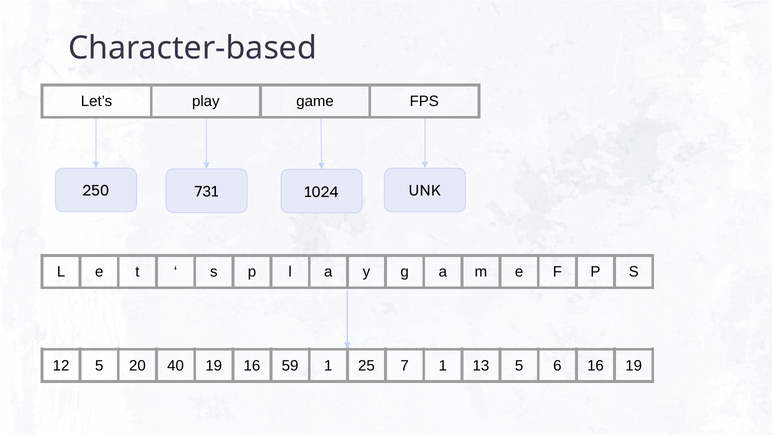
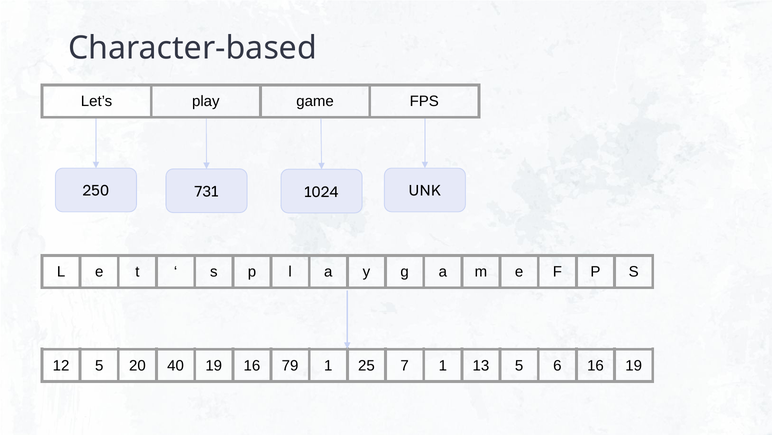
59: 59 -> 79
